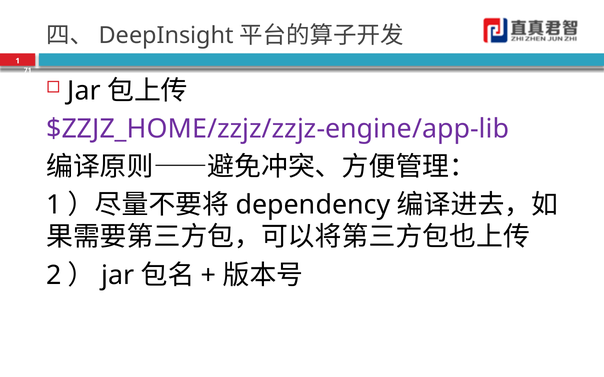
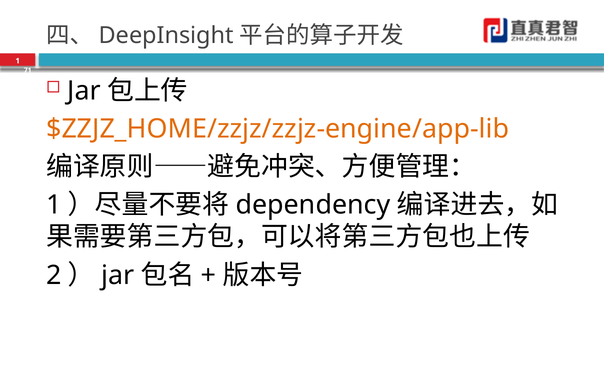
$ZZJZ_HOME/zzjz/zzjz-engine/app-lib colour: purple -> orange
